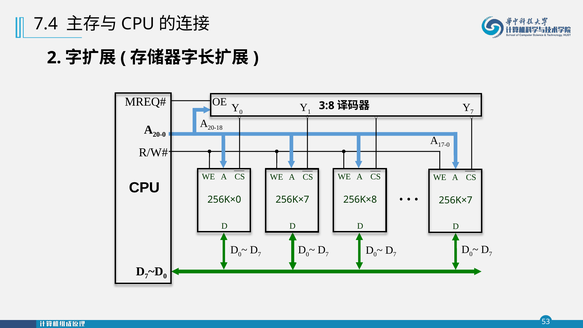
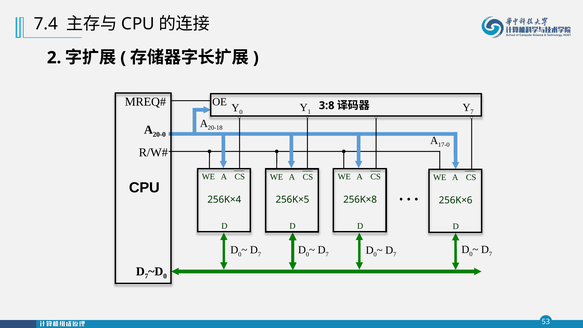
256K×0: 256K×0 -> 256K×4
256K×7 at (292, 200): 256K×7 -> 256K×5
256K×7 at (456, 200): 256K×7 -> 256K×6
